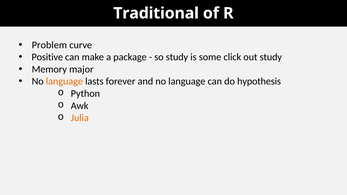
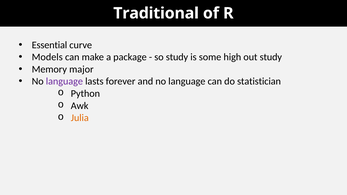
Problem: Problem -> Essential
Positive: Positive -> Models
click: click -> high
language at (64, 81) colour: orange -> purple
hypothesis: hypothesis -> statistician
